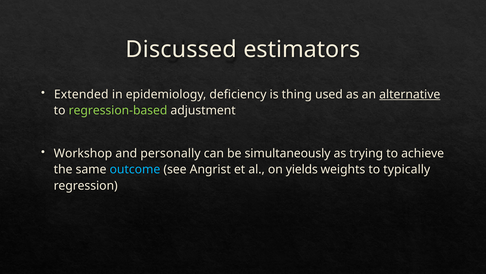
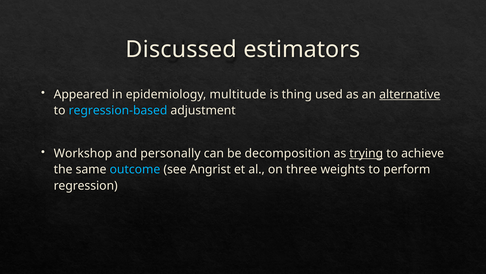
Extended: Extended -> Appeared
deficiency: deficiency -> multitude
regression-based colour: light green -> light blue
simultaneously: simultaneously -> decomposition
trying underline: none -> present
yields: yields -> three
typically: typically -> perform
